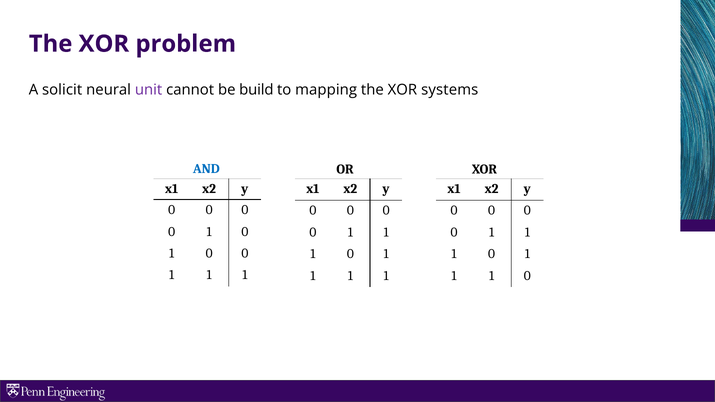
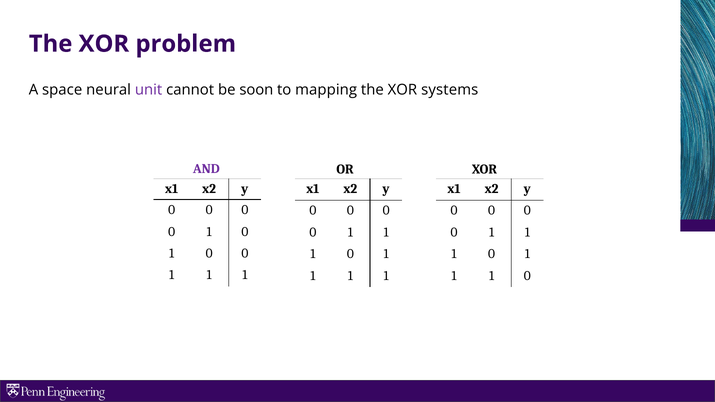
solicit: solicit -> space
build: build -> soon
AND colour: blue -> purple
